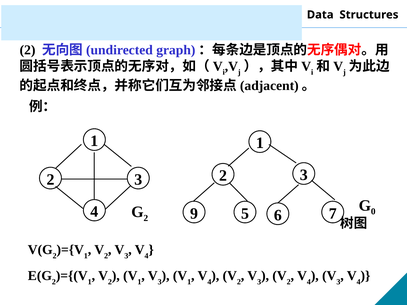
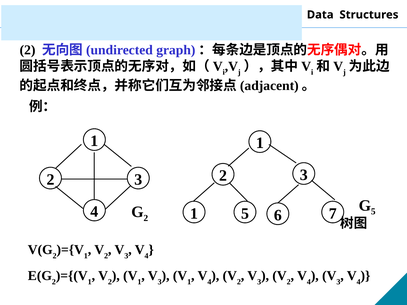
0 at (373, 212): 0 -> 5
9 at (194, 214): 9 -> 1
